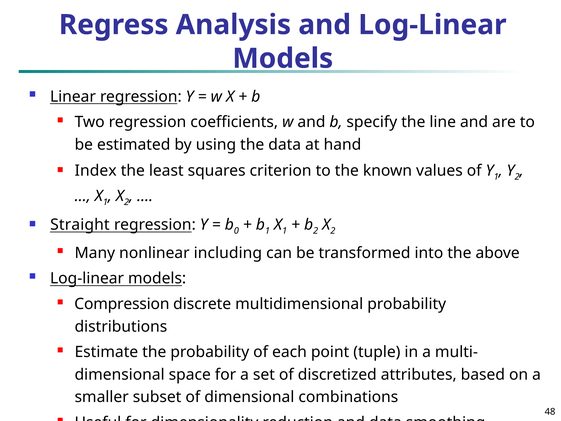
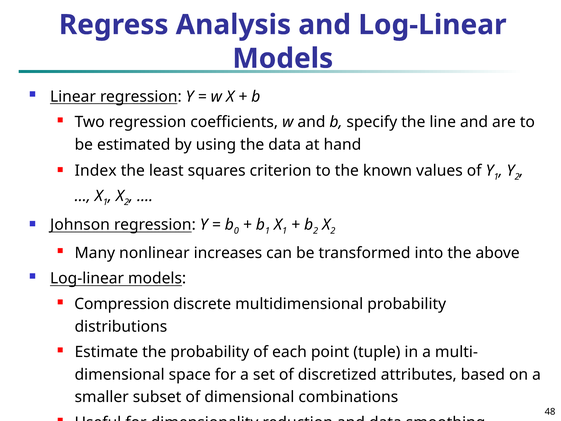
Straight: Straight -> Johnson
including: including -> increases
